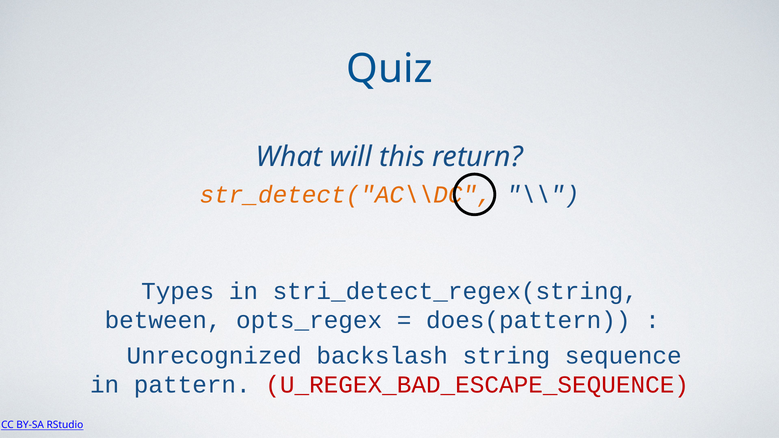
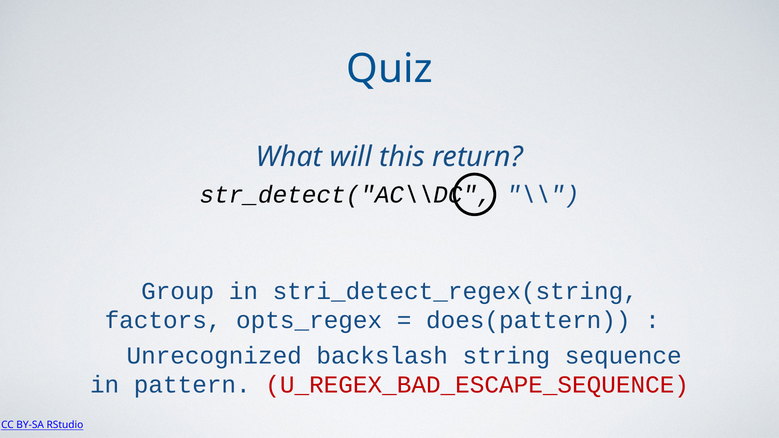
str_detect("AC\\DC colour: orange -> black
Types: Types -> Group
between: between -> factors
